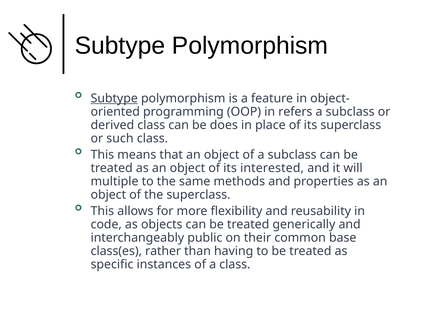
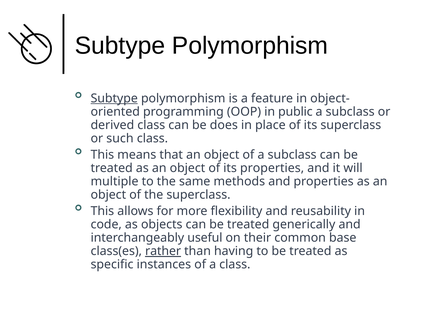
refers: refers -> public
its interested: interested -> properties
public: public -> useful
rather underline: none -> present
